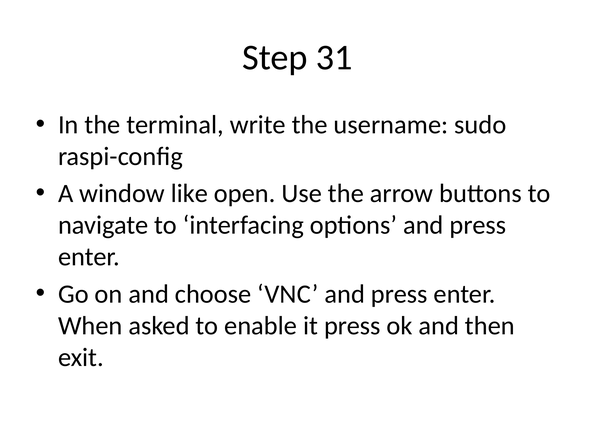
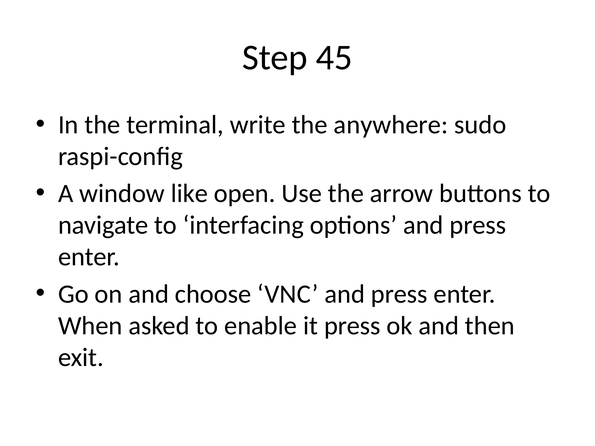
31: 31 -> 45
username: username -> anywhere
